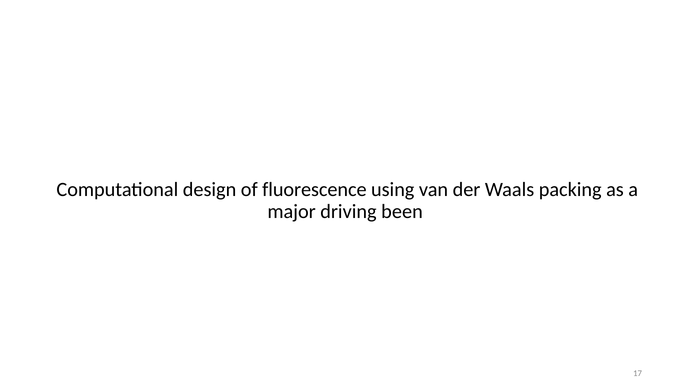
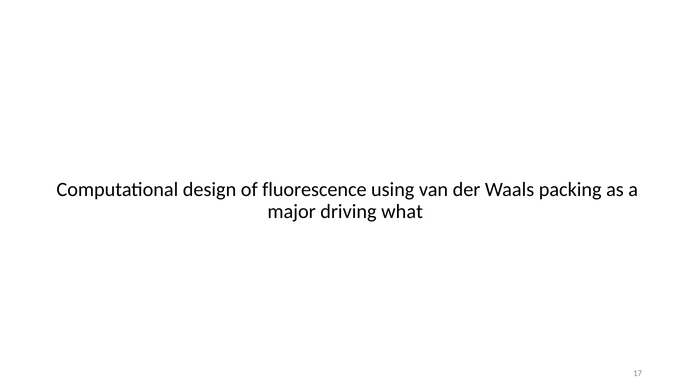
been: been -> what
